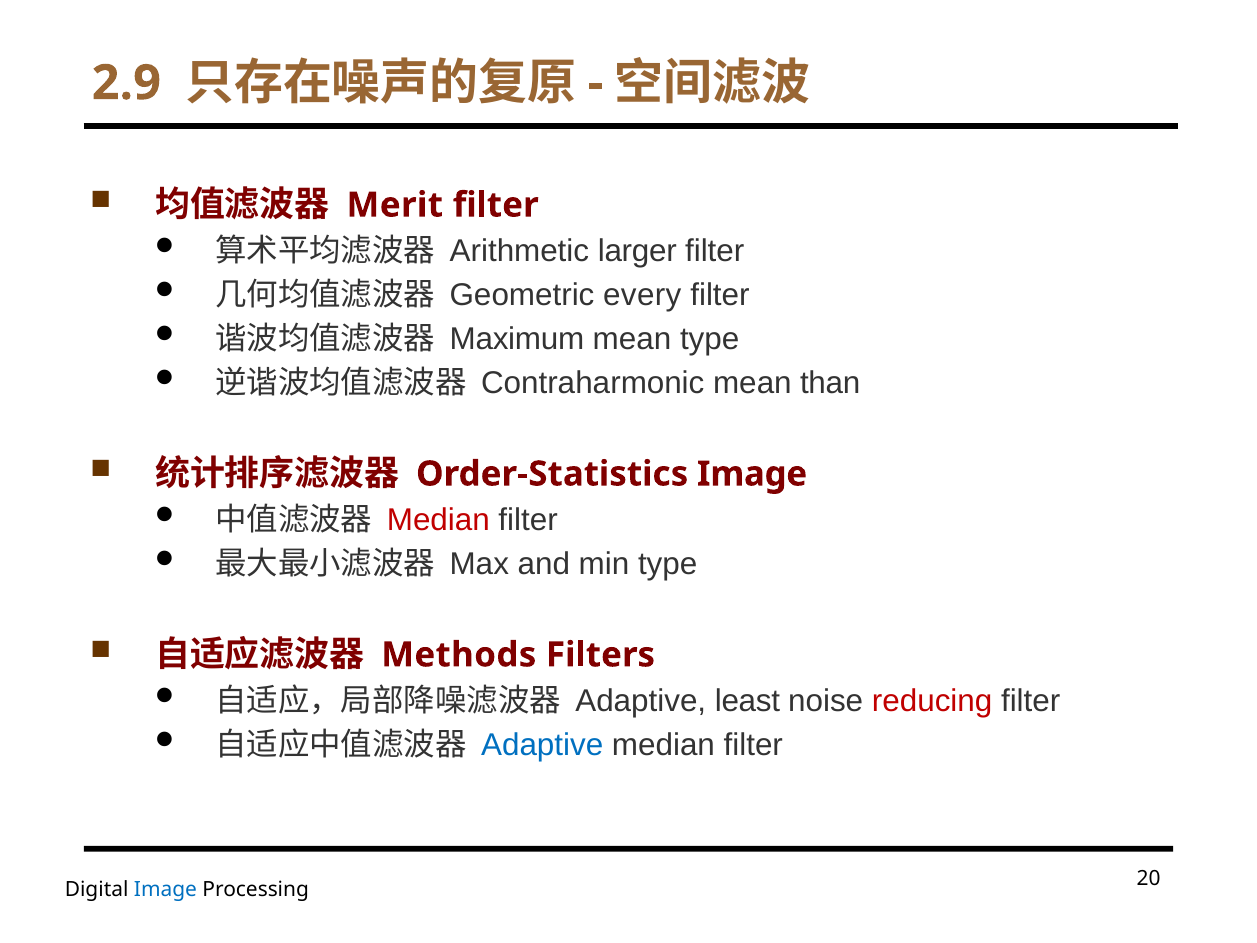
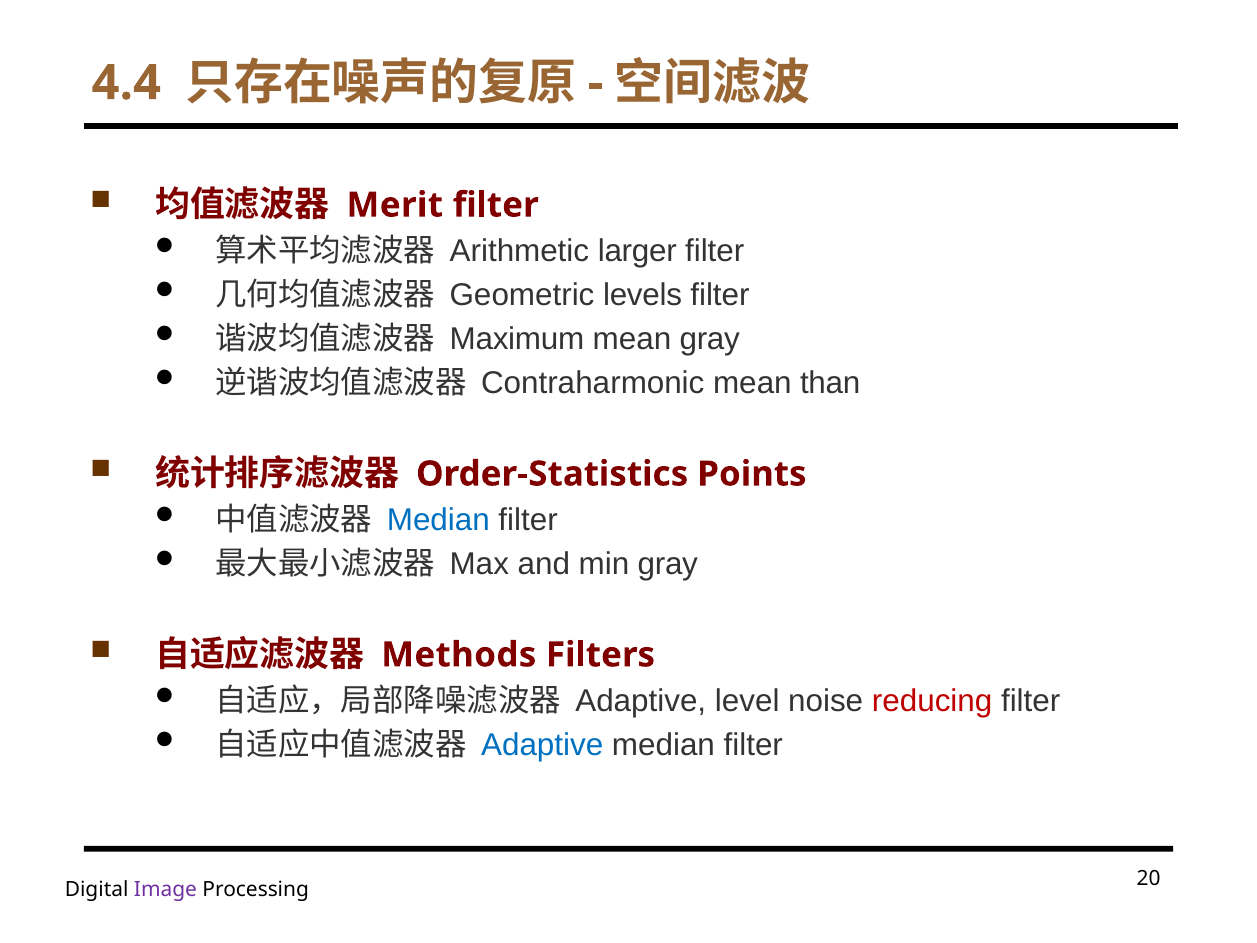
2.9: 2.9 -> 4.4
every: every -> levels
mean type: type -> gray
Order-Statistics Image: Image -> Points
Median at (438, 520) colour: red -> blue
min type: type -> gray
least: least -> level
Image at (165, 890) colour: blue -> purple
